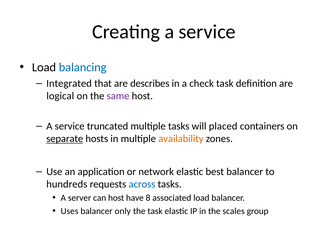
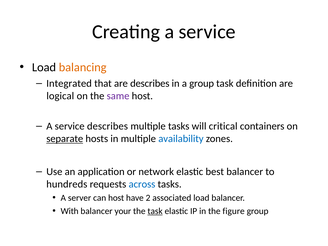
balancing colour: blue -> orange
a check: check -> group
service truncated: truncated -> describes
placed: placed -> critical
availability colour: orange -> blue
8: 8 -> 2
Uses: Uses -> With
only: only -> your
task at (155, 211) underline: none -> present
scales: scales -> figure
